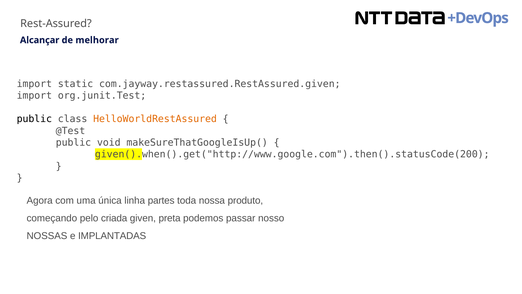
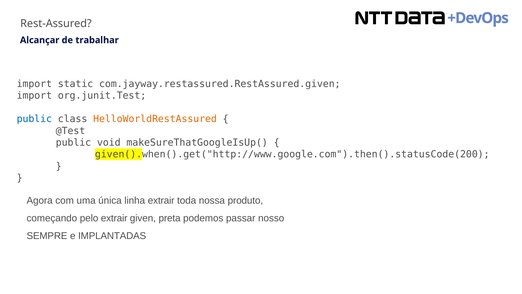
melhorar: melhorar -> trabalhar
public at (34, 119) colour: black -> blue
linha partes: partes -> extrair
pelo criada: criada -> extrair
NOSSAS: NOSSAS -> SEMPRE
